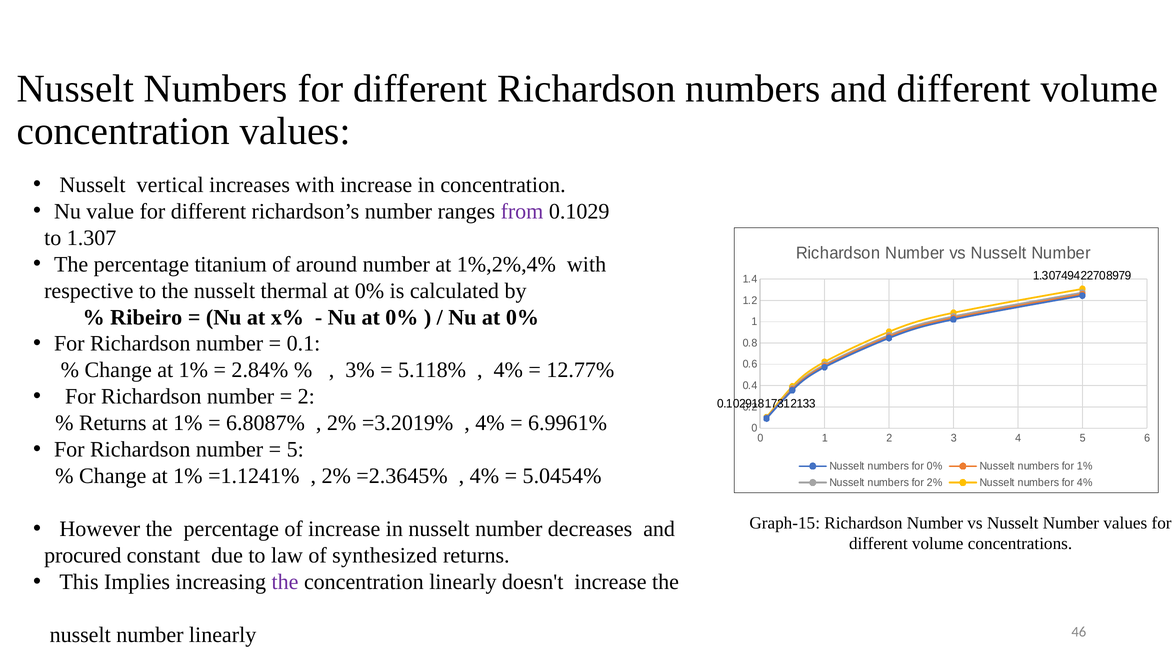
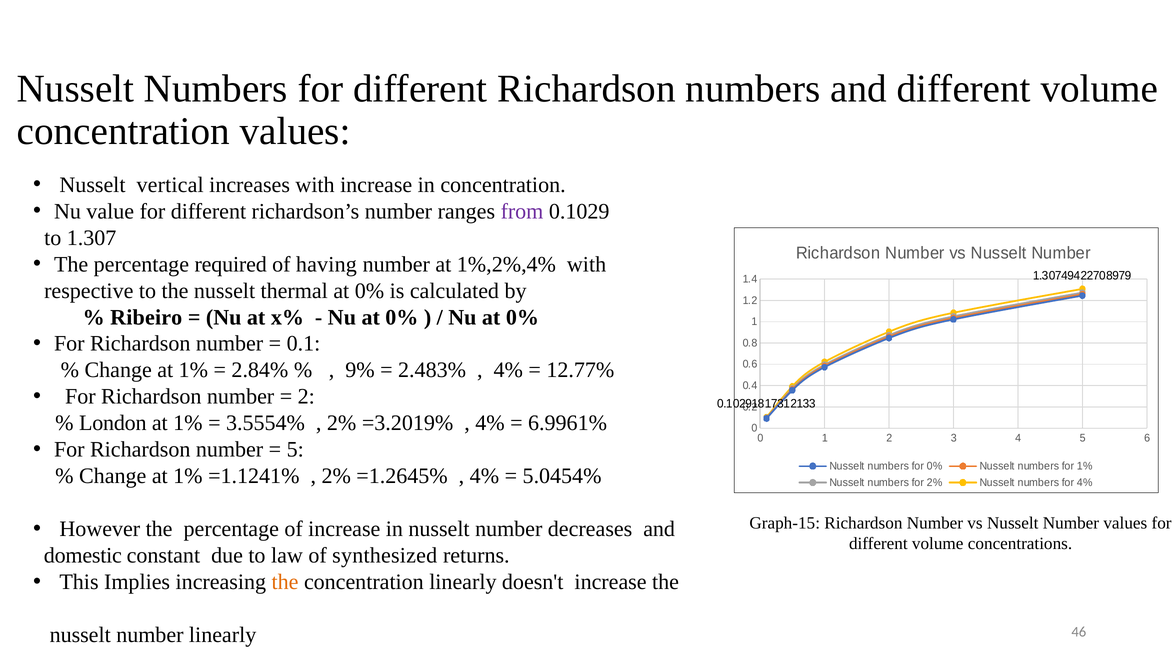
titanium: titanium -> required
around: around -> having
3%: 3% -> 9%
5.118%: 5.118% -> 2.483%
Returns at (113, 423): Returns -> London
6.8087%: 6.8087% -> 3.5554%
=2.3645%: =2.3645% -> =1.2645%
procured: procured -> domestic
the at (285, 582) colour: purple -> orange
